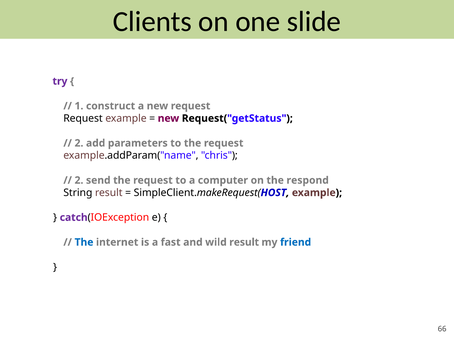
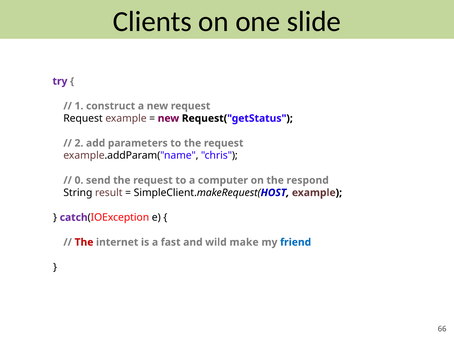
2 at (79, 180): 2 -> 0
The at (84, 242) colour: blue -> red
wild result: result -> make
